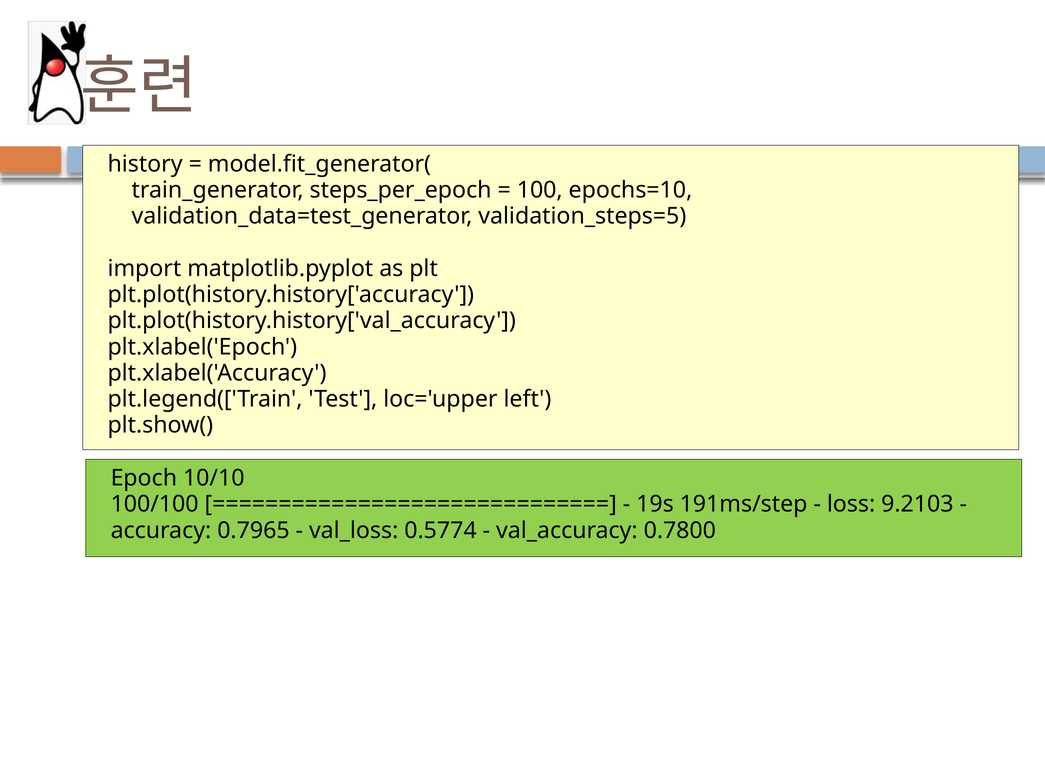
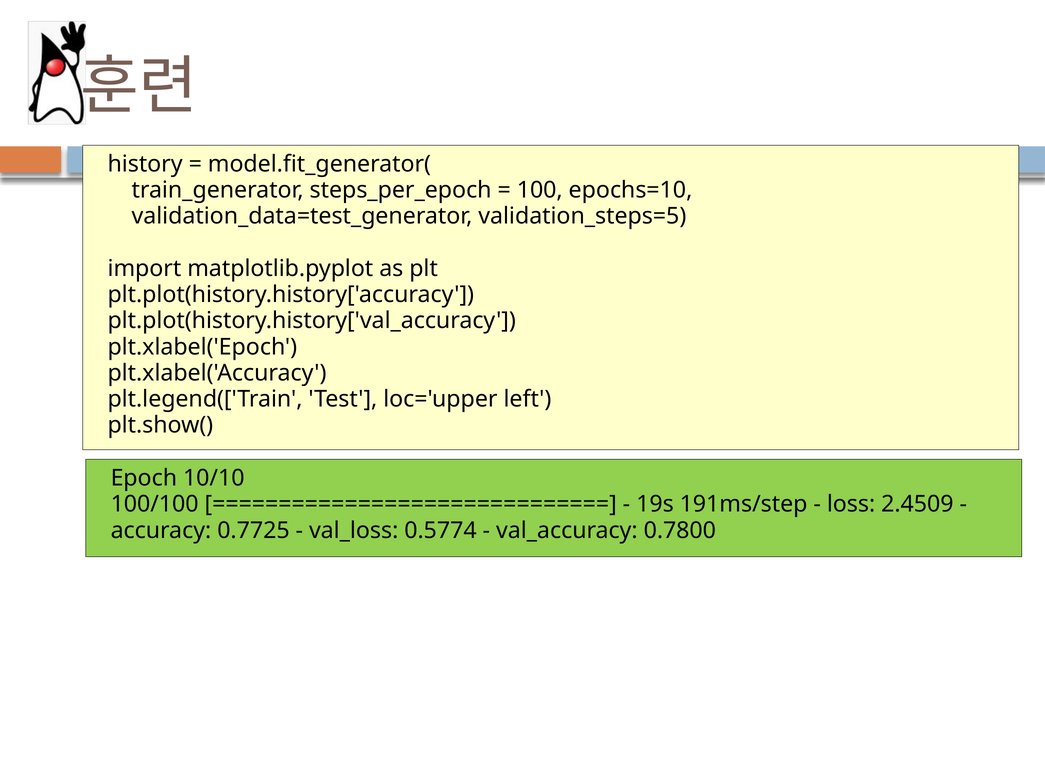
9.2103: 9.2103 -> 2.4509
0.7965: 0.7965 -> 0.7725
